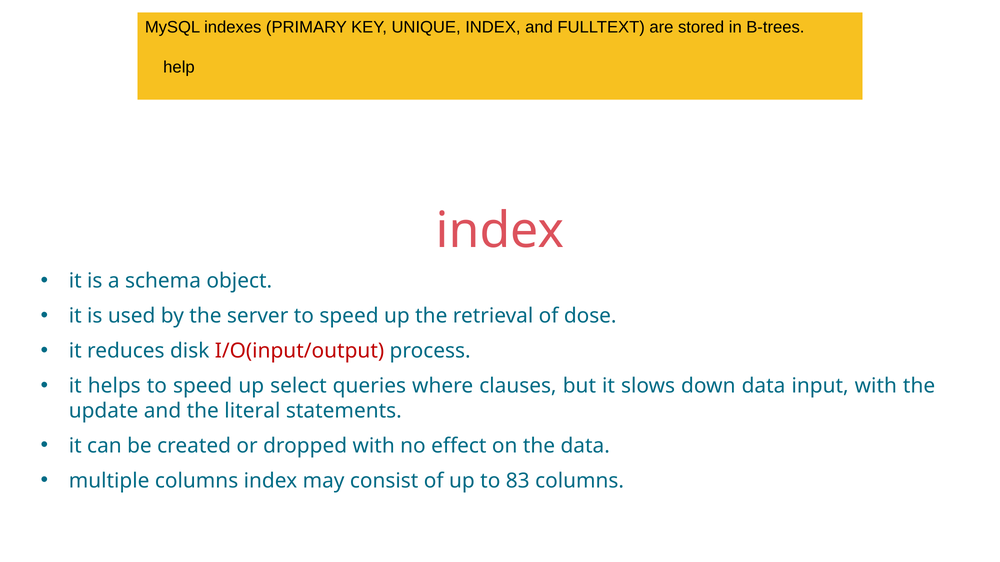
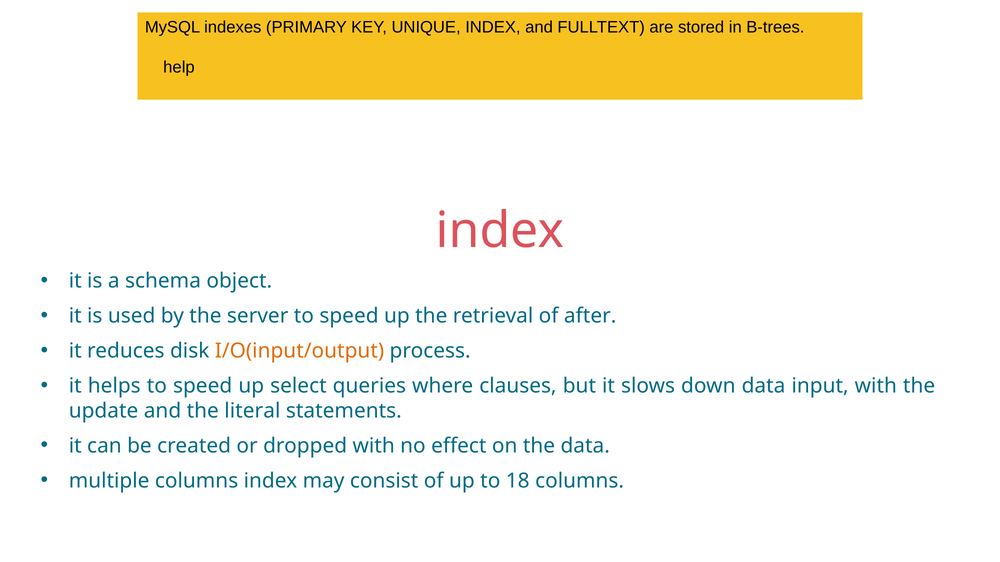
dose: dose -> after
I/O(input/output colour: red -> orange
83: 83 -> 18
